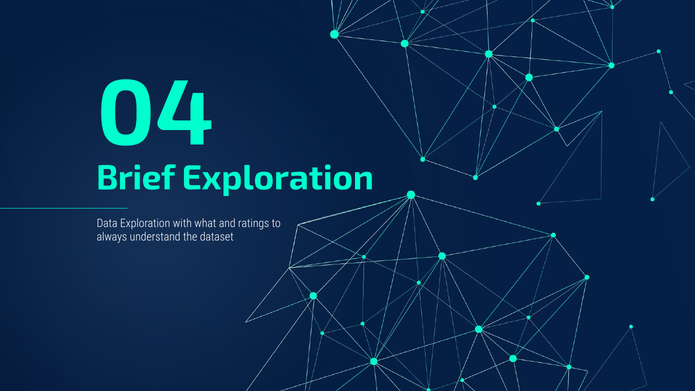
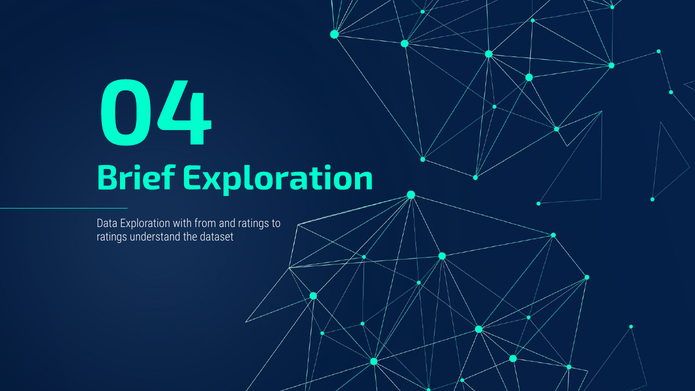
what: what -> from
always at (112, 237): always -> ratings
